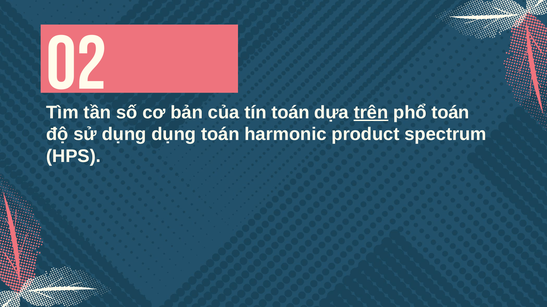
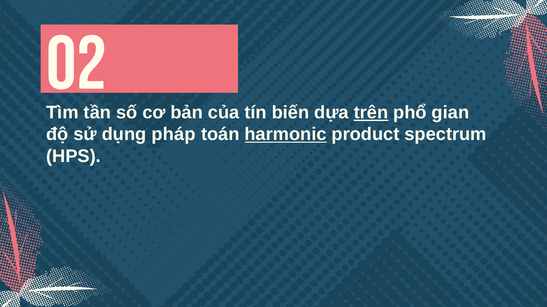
tín toán: toán -> biến
phổ toán: toán -> gian
dụng dụng: dụng -> pháp
harmonic underline: none -> present
